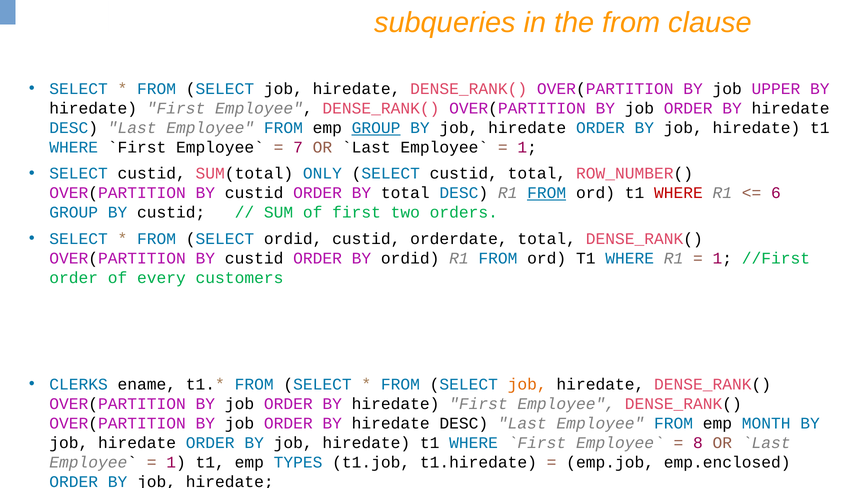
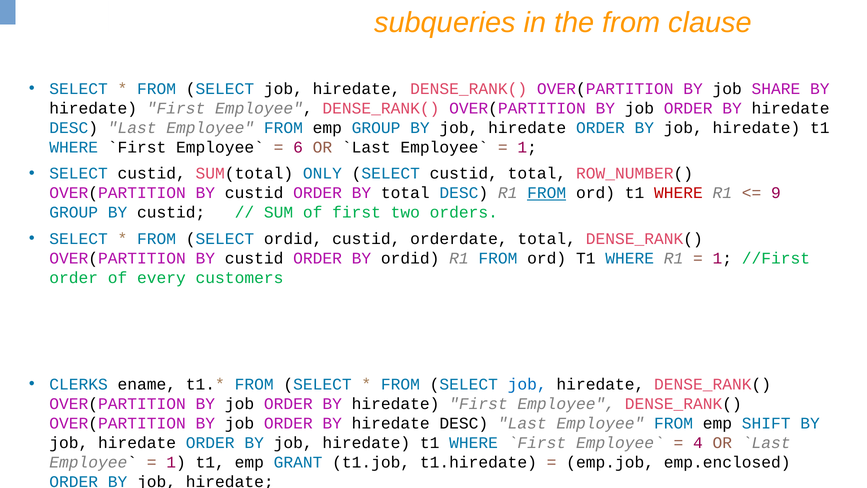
UPPER: UPPER -> SHARE
GROUP at (376, 128) underline: present -> none
7: 7 -> 6
6: 6 -> 9
job at (527, 384) colour: orange -> blue
MONTH: MONTH -> SHIFT
8: 8 -> 4
TYPES: TYPES -> GRANT
